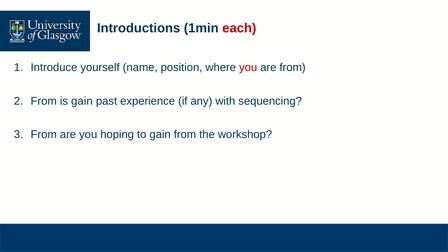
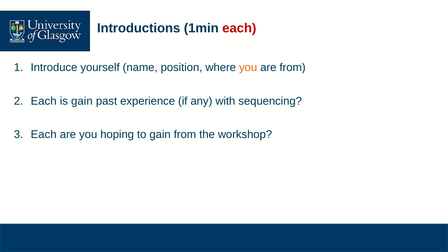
you at (248, 67) colour: red -> orange
From at (44, 101): From -> Each
From at (44, 134): From -> Each
